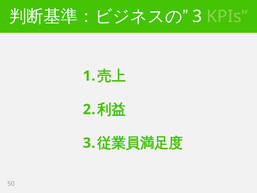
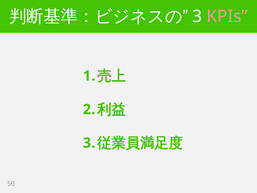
KPIs colour: light green -> pink
